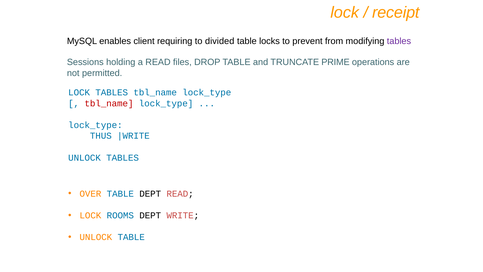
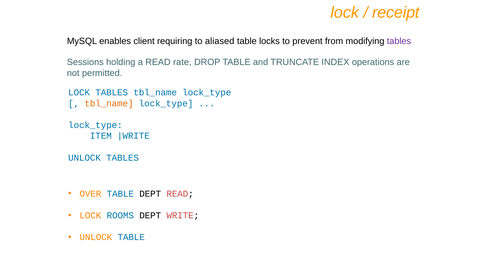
divided: divided -> aliased
files: files -> rate
PRIME: PRIME -> INDEX
tbl_name at (109, 103) colour: red -> orange
THUS: THUS -> ITEM
